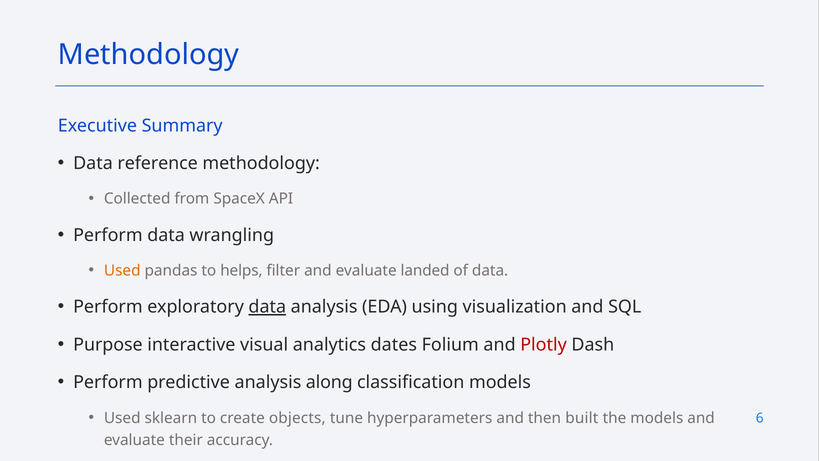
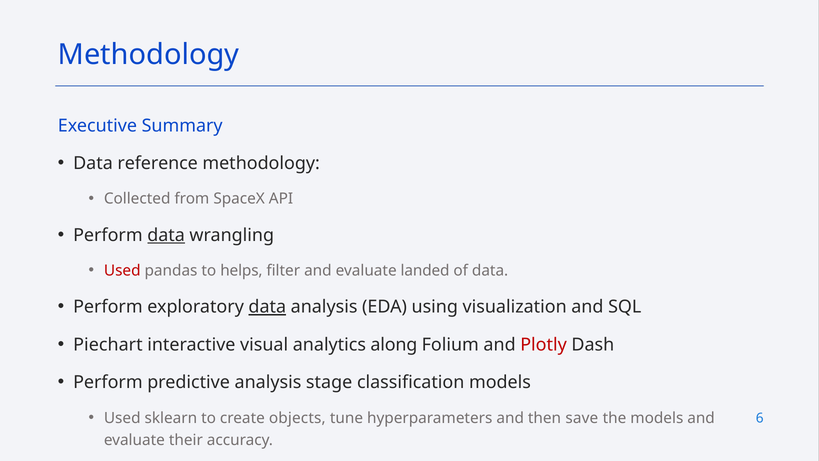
data at (166, 235) underline: none -> present
Used at (122, 270) colour: orange -> red
Purpose: Purpose -> Piechart
dates: dates -> along
along: along -> stage
built: built -> save
